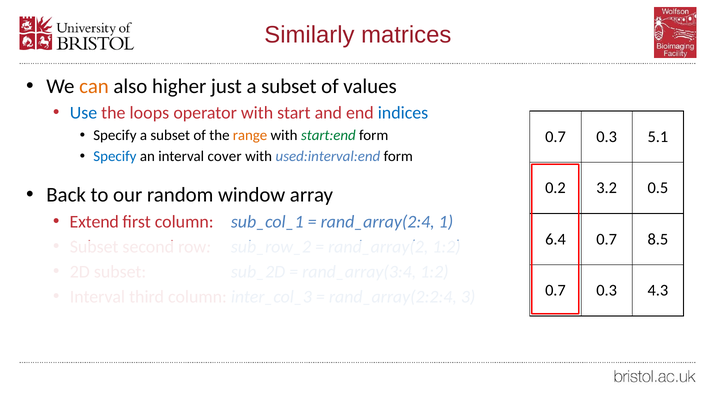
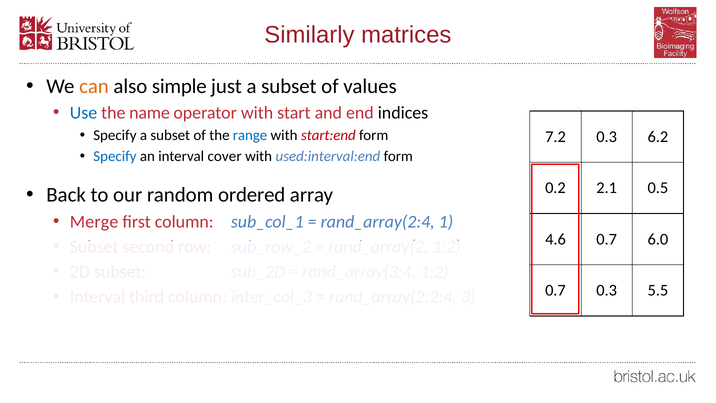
higher: higher -> simple
loops: loops -> name
indices colour: blue -> black
range colour: orange -> blue
start:end colour: green -> red
0.7 at (555, 137): 0.7 -> 7.2
5.1: 5.1 -> 6.2
3.2: 3.2 -> 2.1
window: window -> ordered
Extend: Extend -> Merge
6.4: 6.4 -> 4.6
8.5: 8.5 -> 6.0
4.3: 4.3 -> 5.5
